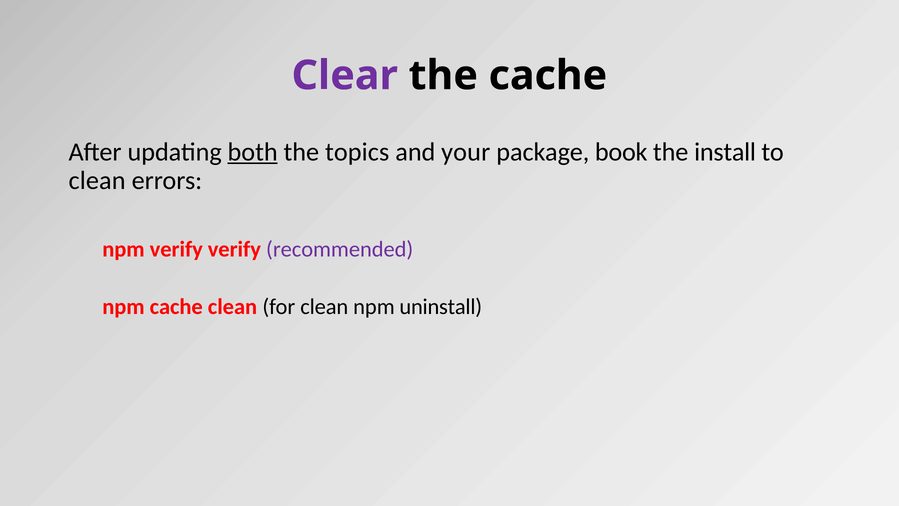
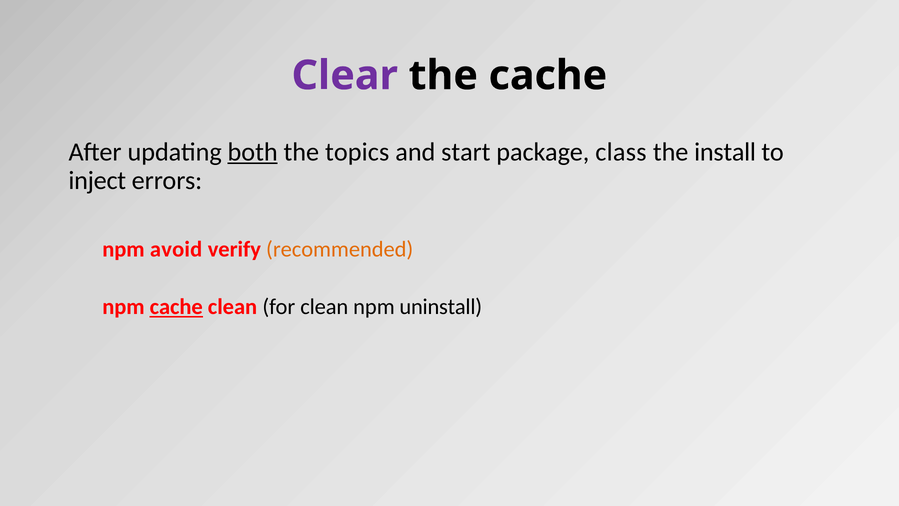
your: your -> start
book: book -> class
clean at (97, 180): clean -> inject
npm verify: verify -> avoid
recommended colour: purple -> orange
cache at (176, 307) underline: none -> present
